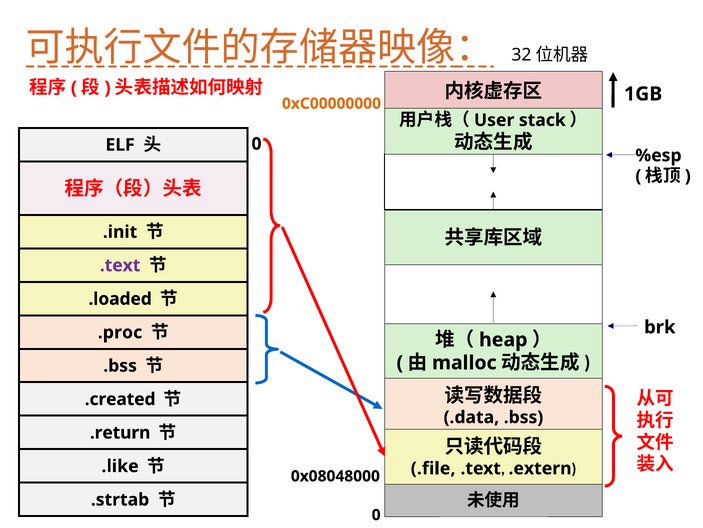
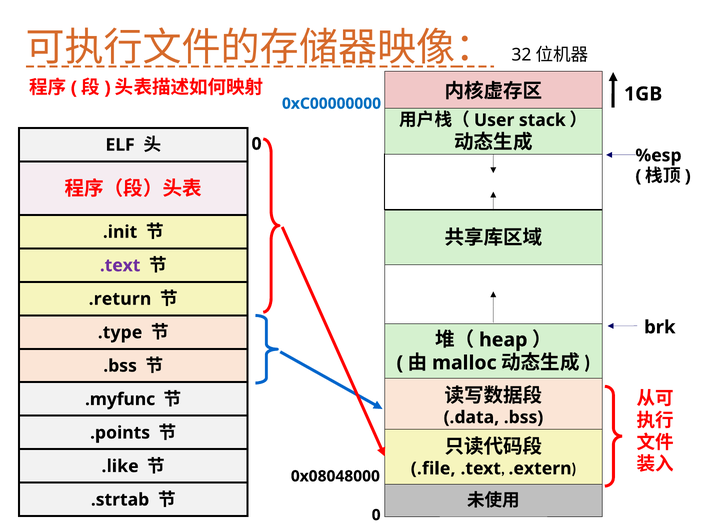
0xC00000000 colour: orange -> blue
.loaded: .loaded -> .return
.proc: .proc -> .type
.created: .created -> .myfunc
.return: .return -> .points
